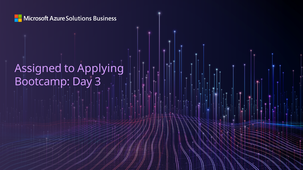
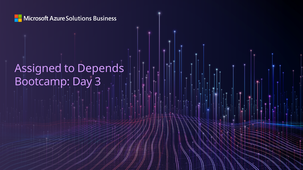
Applying: Applying -> Depends
